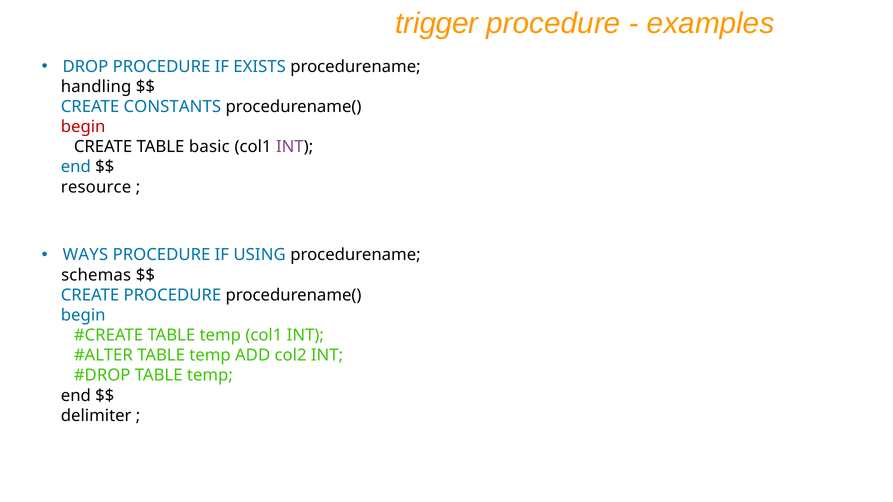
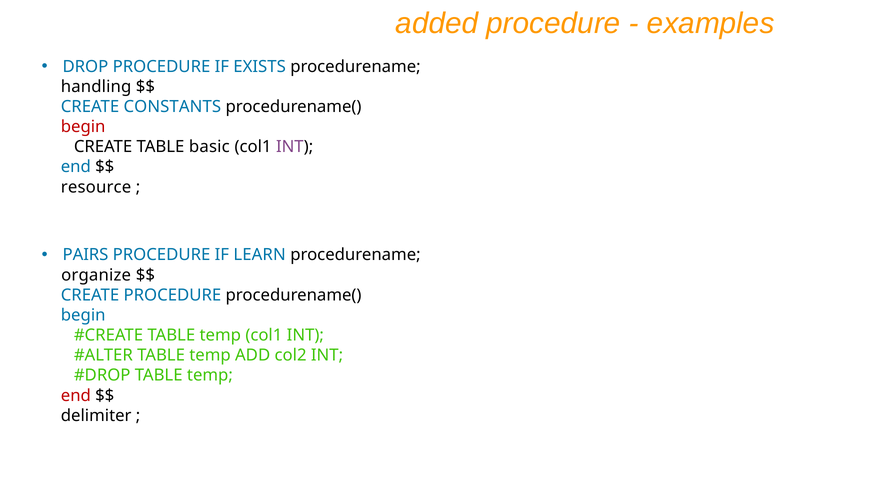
trigger: trigger -> added
WAYS: WAYS -> PAIRS
USING: USING -> LEARN
schemas: schemas -> organize
end at (76, 396) colour: black -> red
